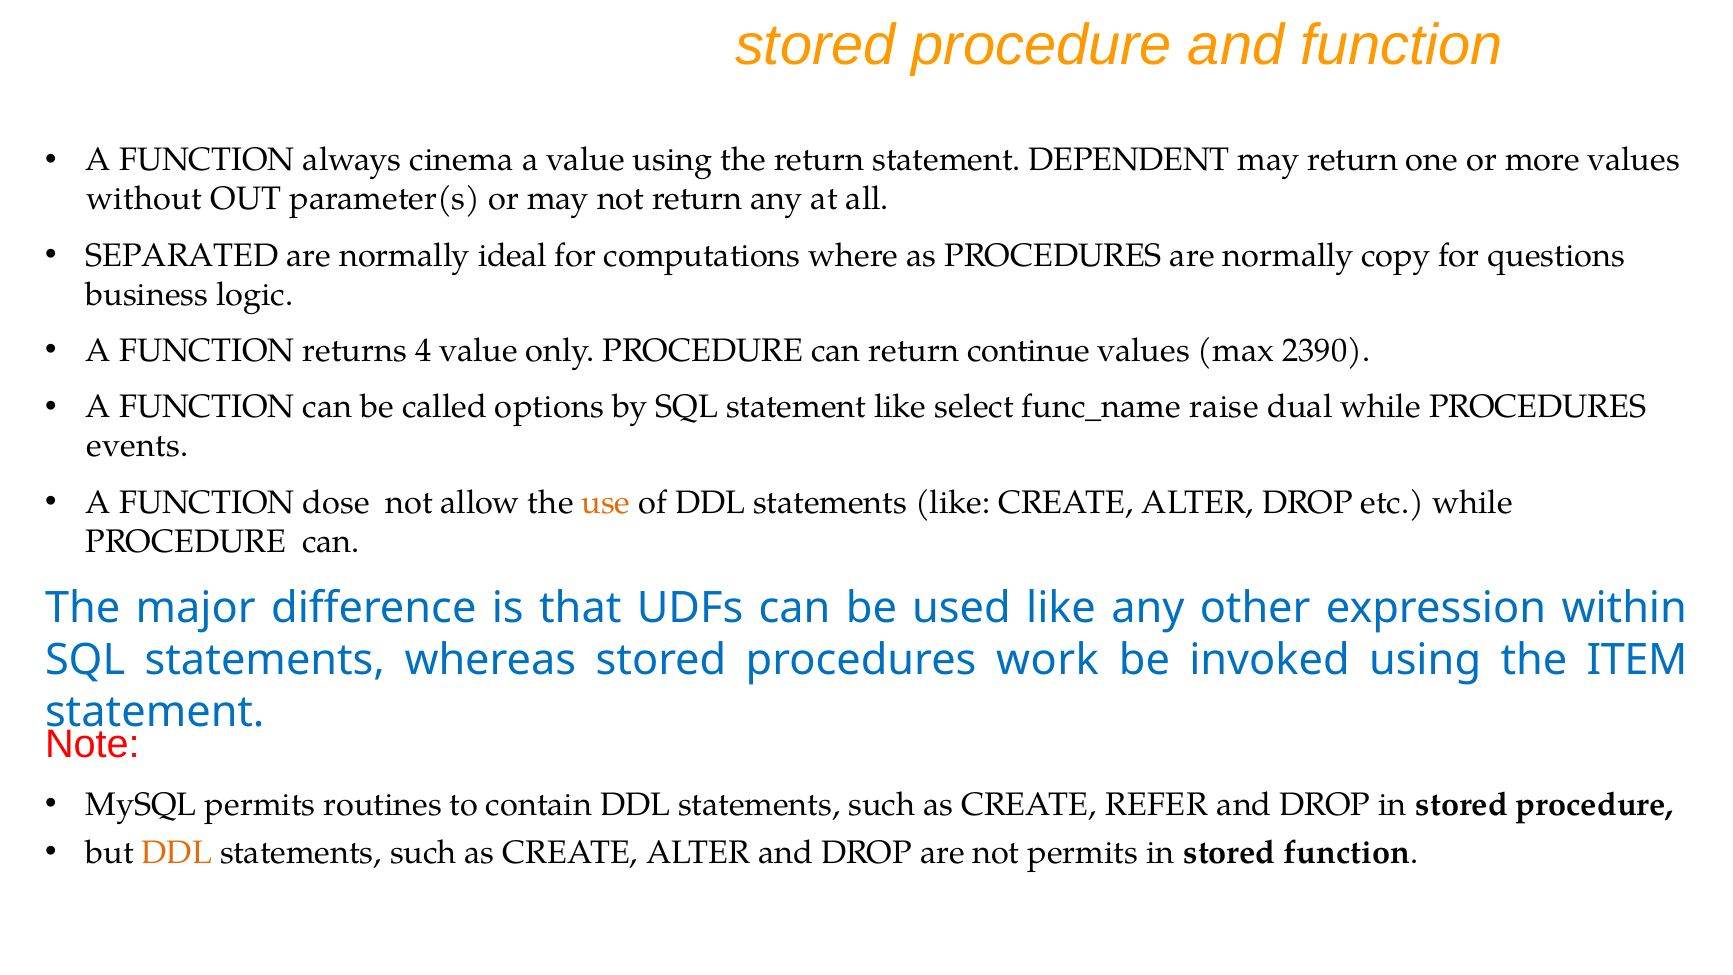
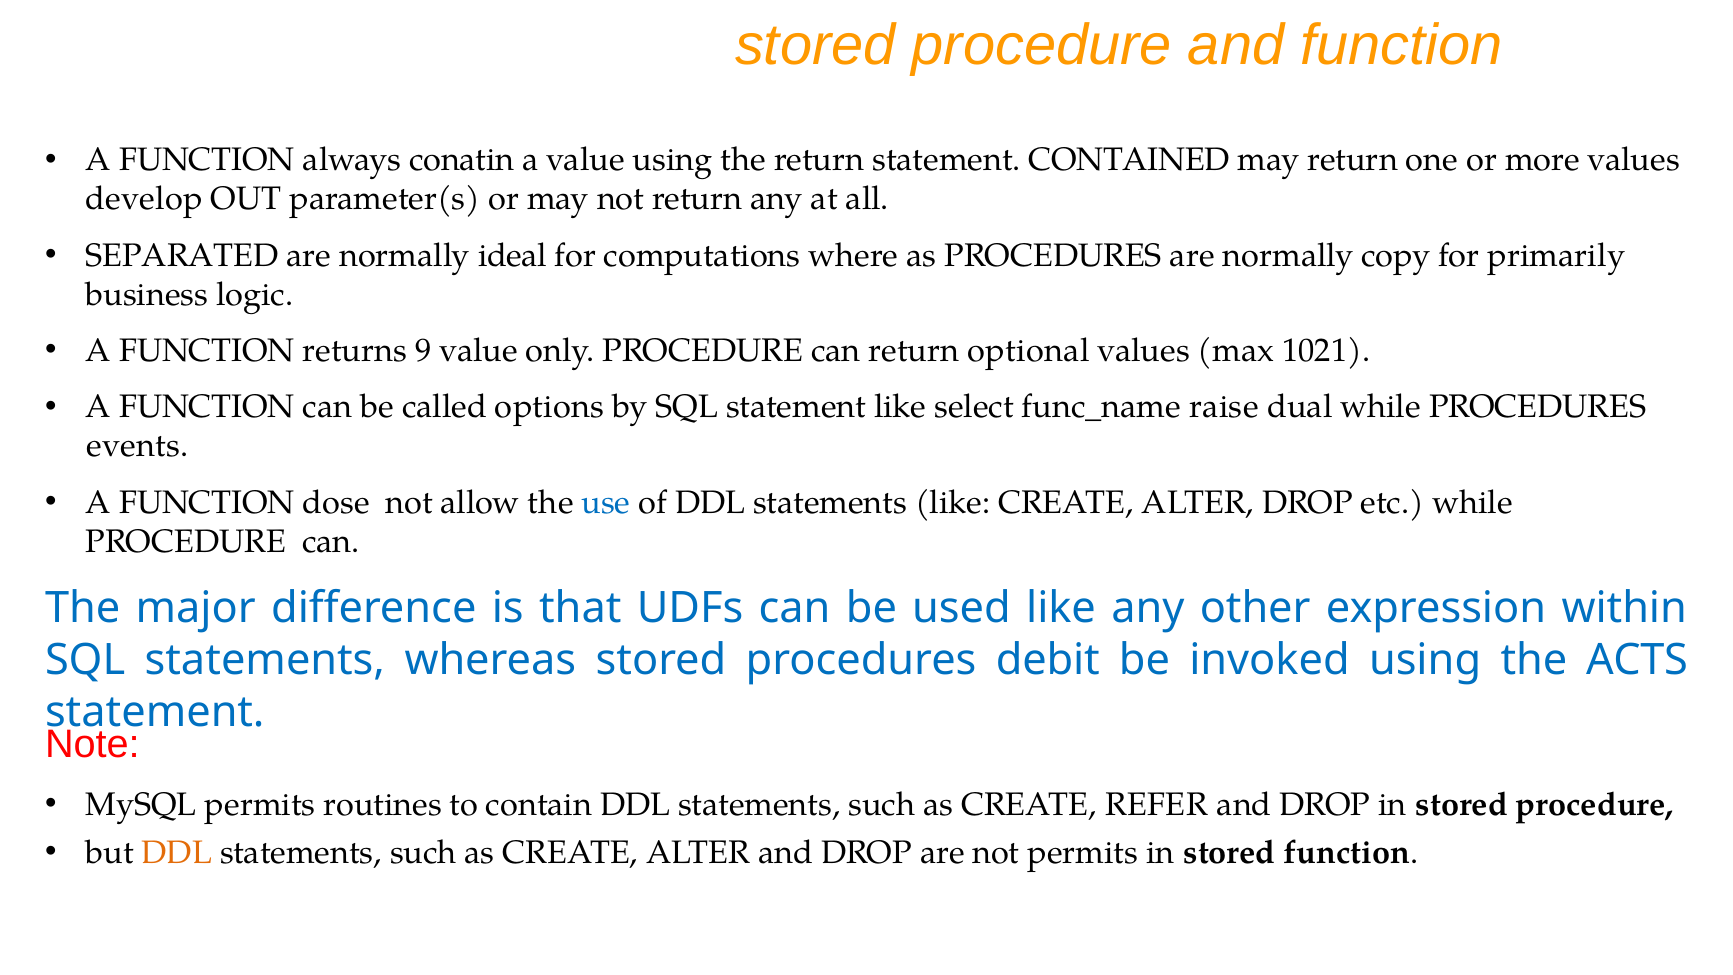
cinema: cinema -> conatin
DEPENDENT: DEPENDENT -> CONTAINED
without: without -> develop
questions: questions -> primarily
4: 4 -> 9
continue: continue -> optional
2390: 2390 -> 1021
use colour: orange -> blue
work: work -> debit
ITEM: ITEM -> ACTS
